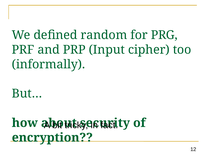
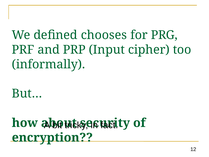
random: random -> chooses
